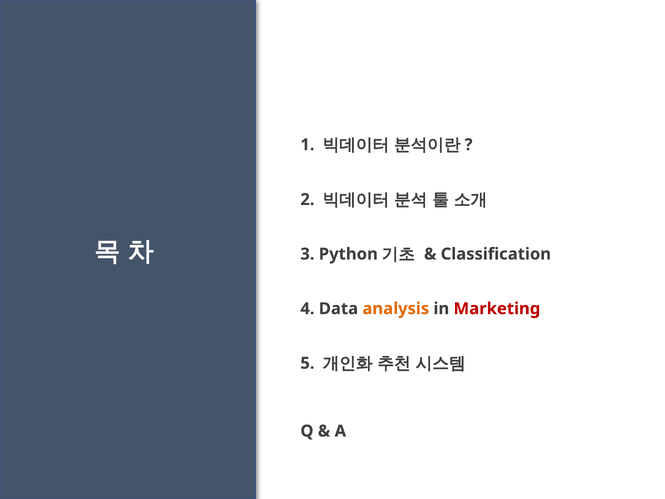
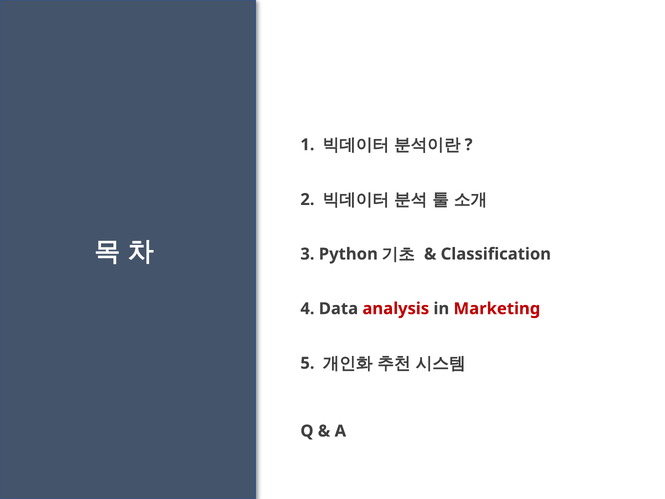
analysis colour: orange -> red
